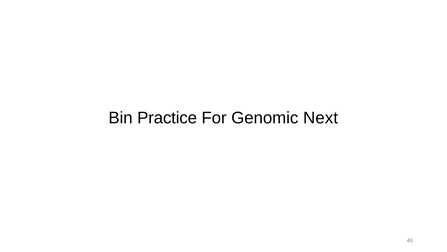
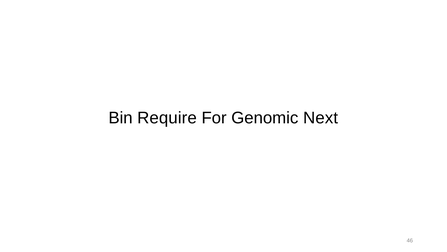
Practice: Practice -> Require
